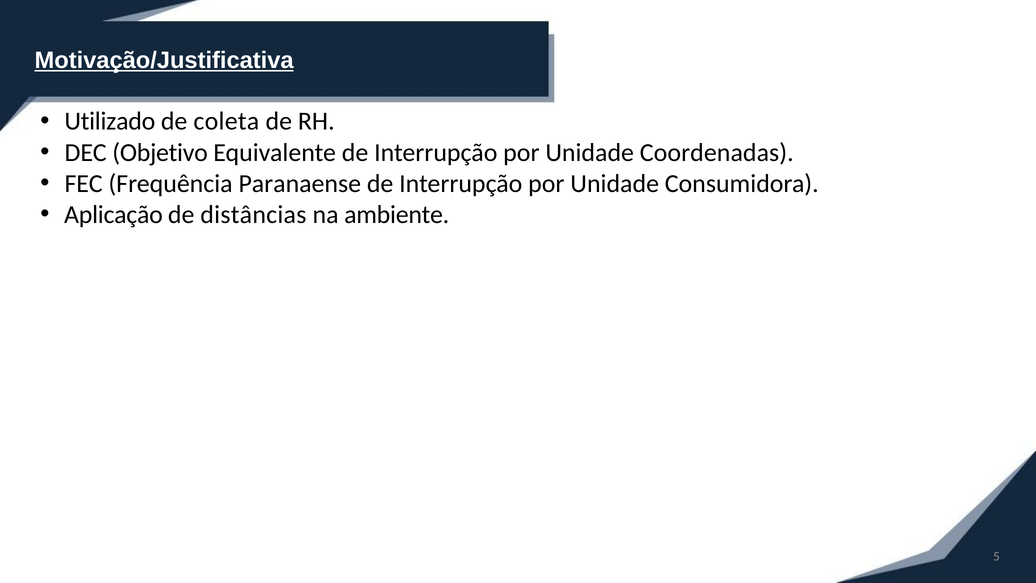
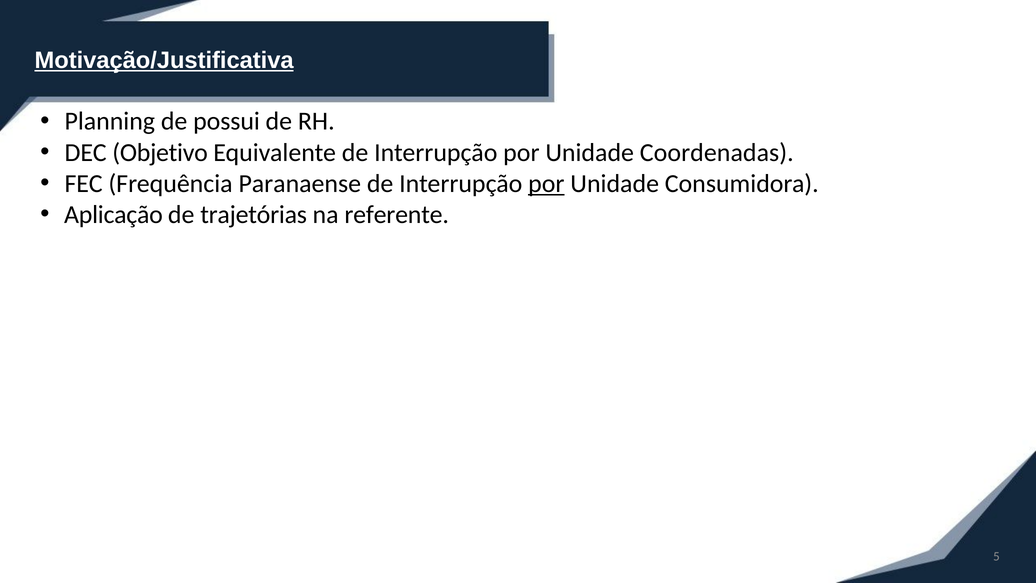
Utilizado: Utilizado -> Planning
coleta: coleta -> possui
por at (546, 184) underline: none -> present
distâncias: distâncias -> trajetórias
ambiente: ambiente -> referente
